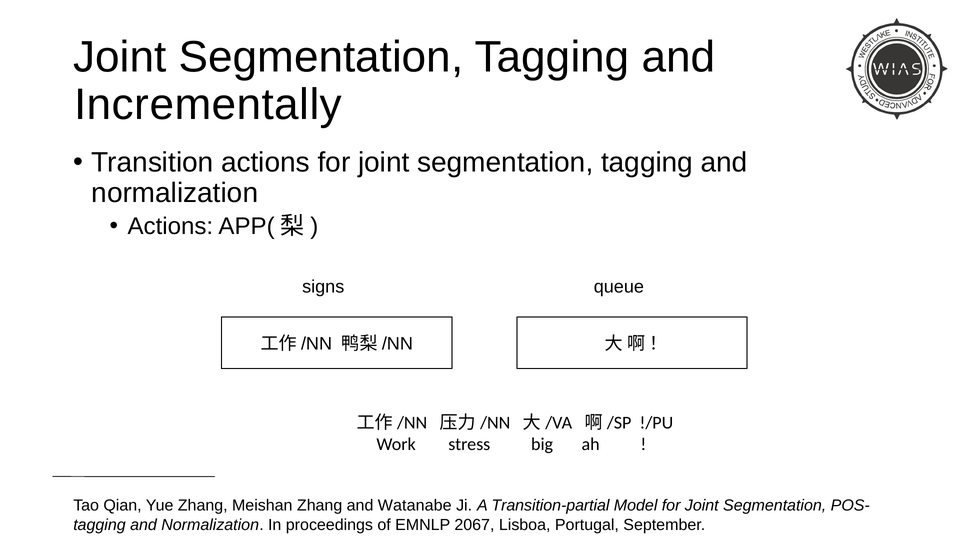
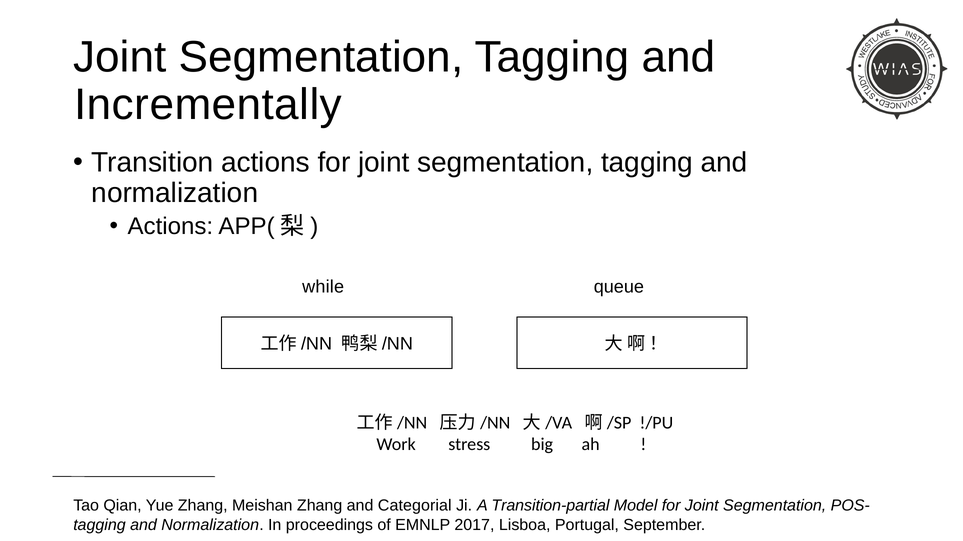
signs: signs -> while
Watanabe: Watanabe -> Categorial
2067: 2067 -> 2017
